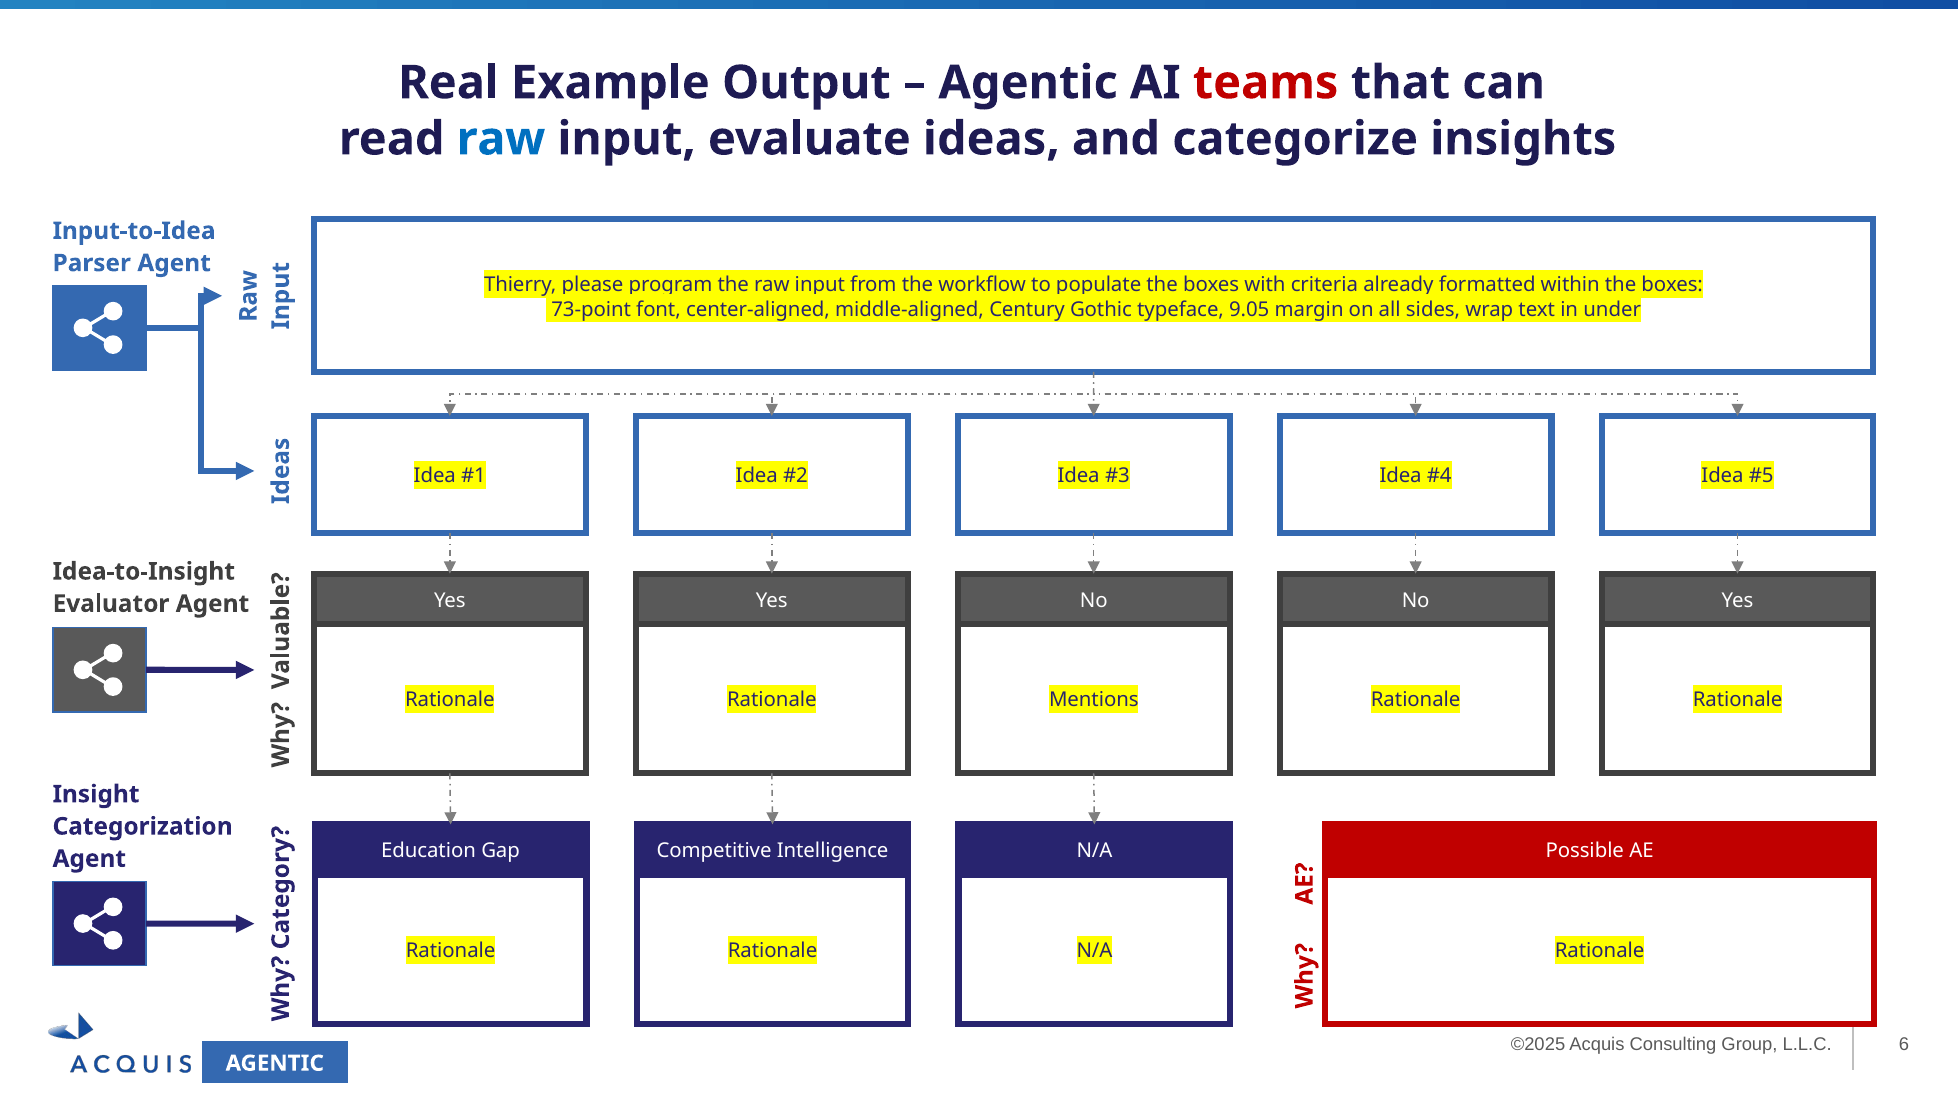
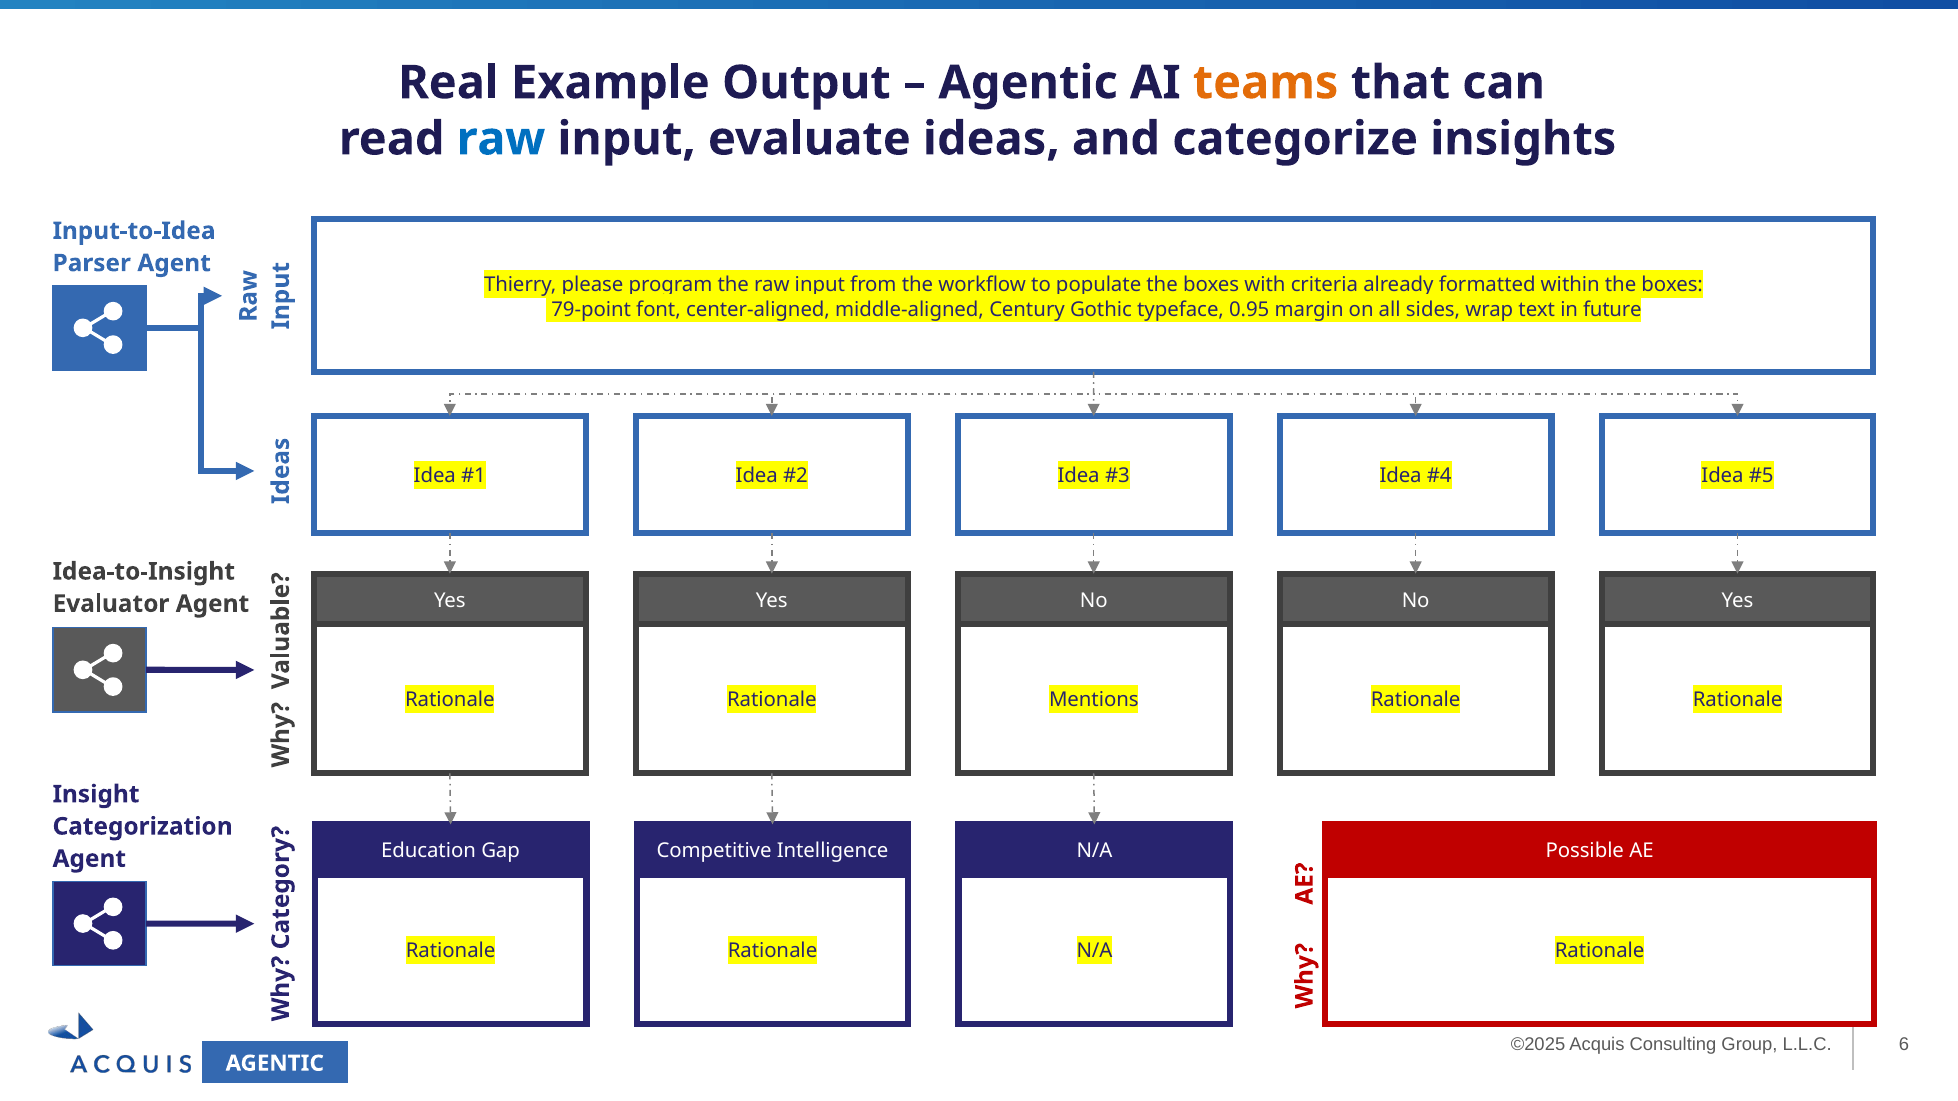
teams colour: red -> orange
73-point: 73-point -> 79-point
9.05: 9.05 -> 0.95
under: under -> future
